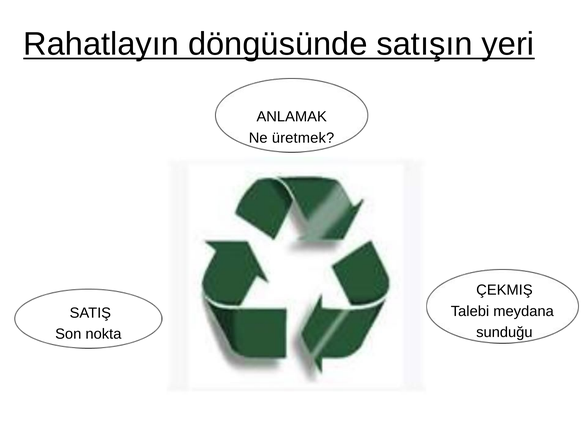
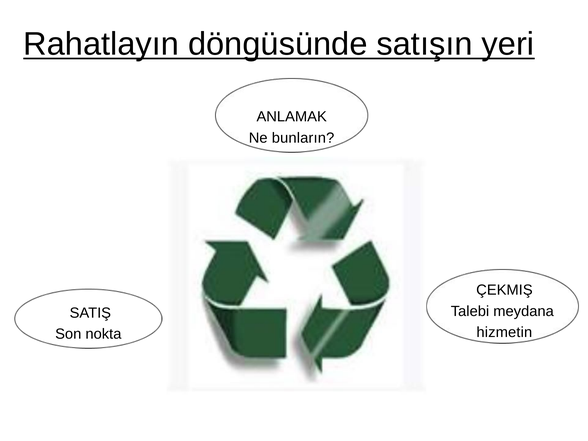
üretmek: üretmek -> bunların
sunduğu: sunduğu -> hizmetin
